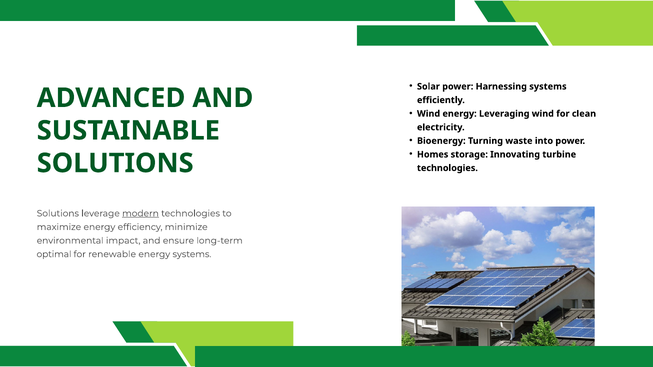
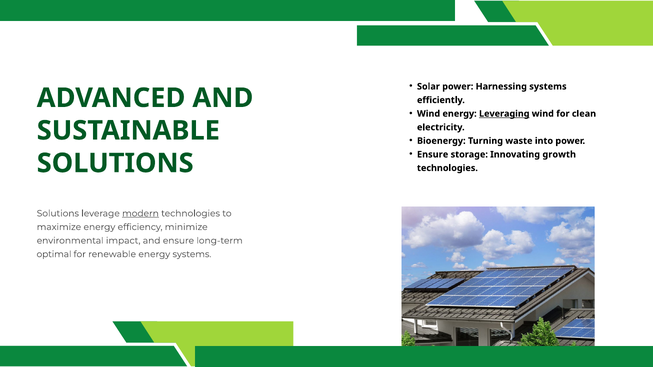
Leveraging underline: none -> present
Homes at (433, 155): Homes -> Ensure
turbine: turbine -> growth
